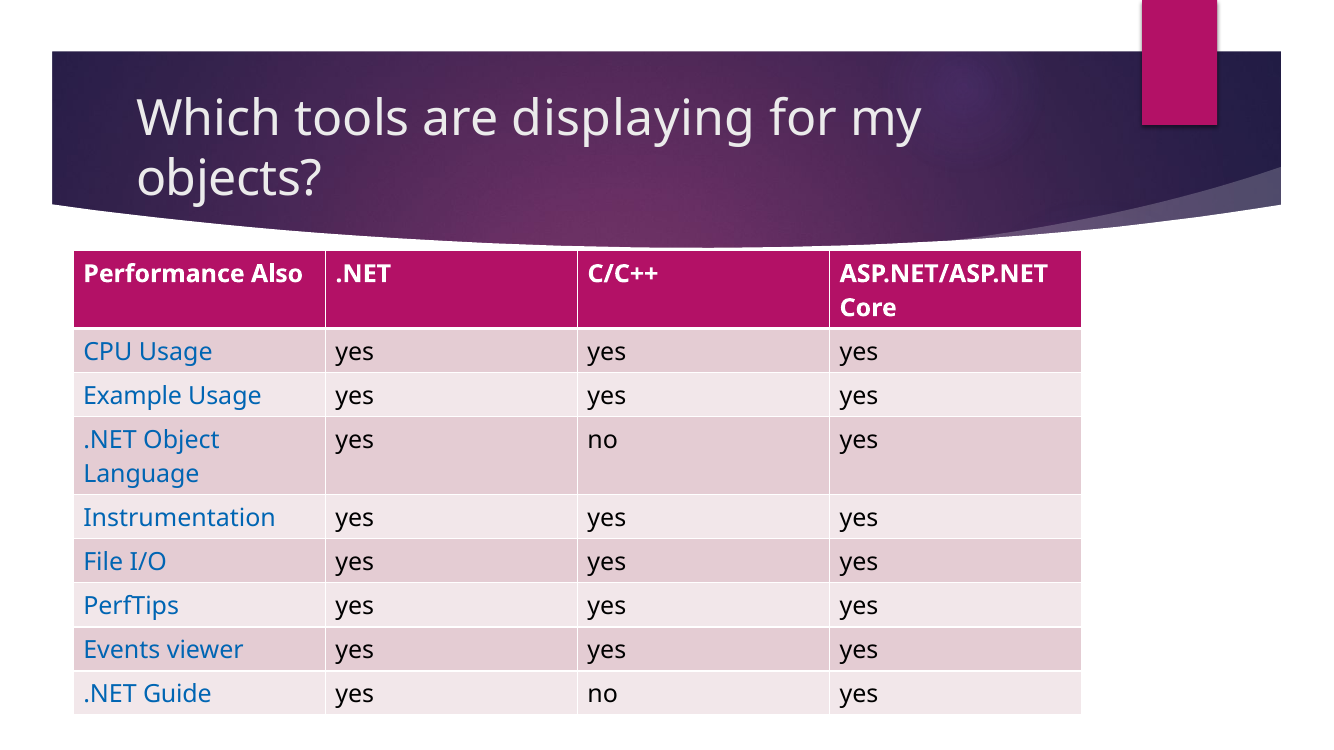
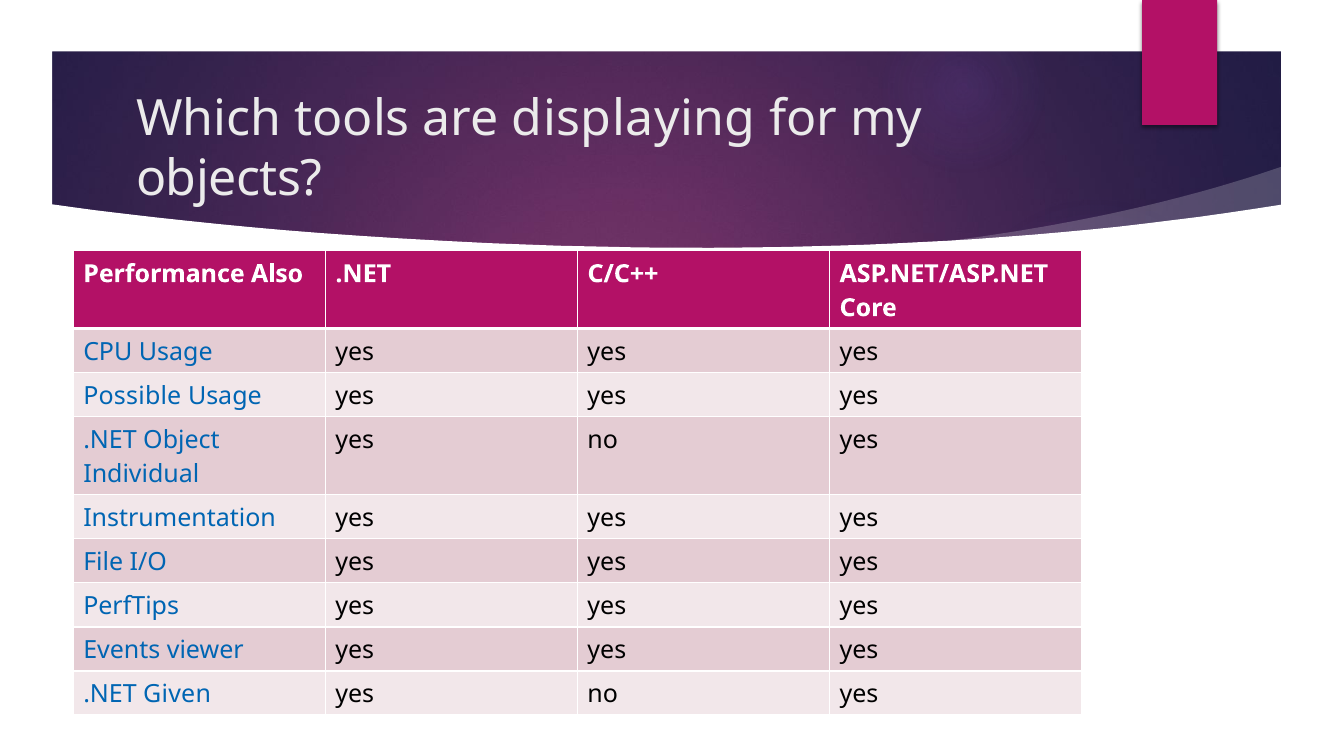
Example: Example -> Possible
Language: Language -> Individual
Guide: Guide -> Given
